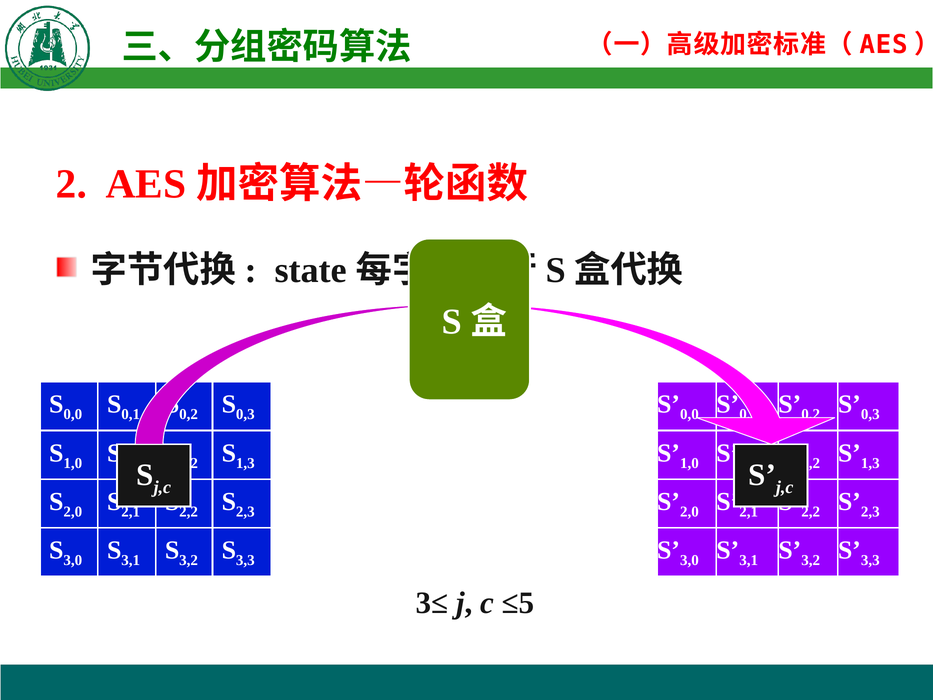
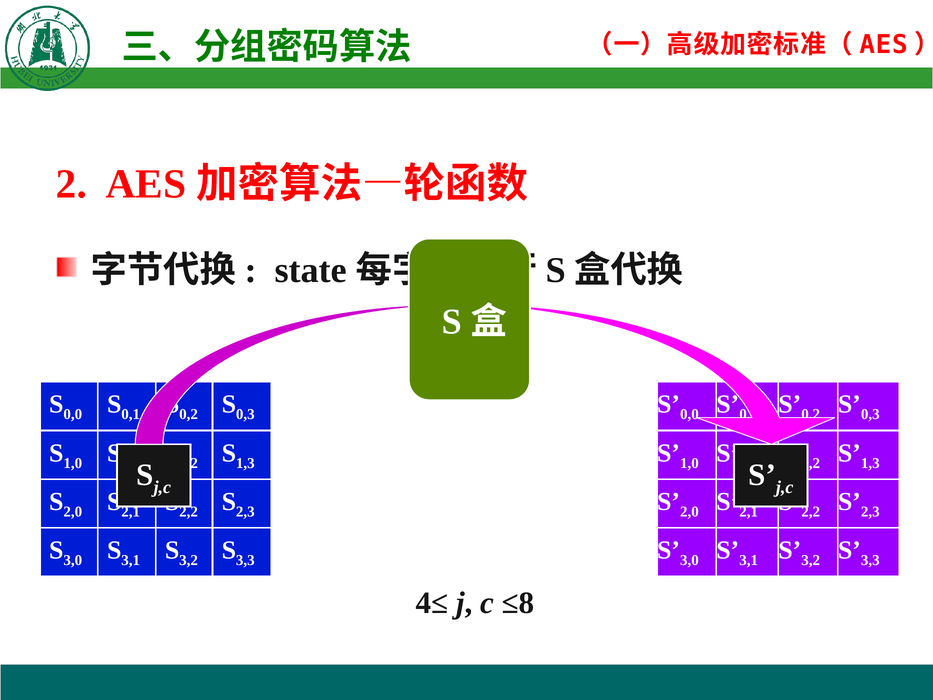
3≤: 3≤ -> 4≤
≤5: ≤5 -> ≤8
